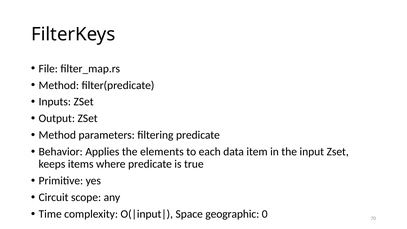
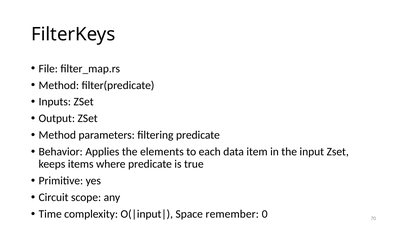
geographic: geographic -> remember
